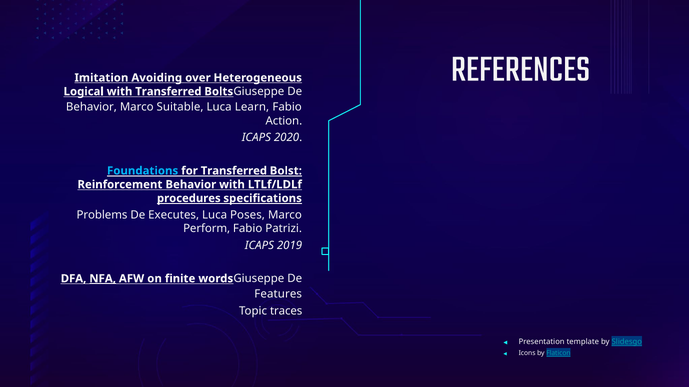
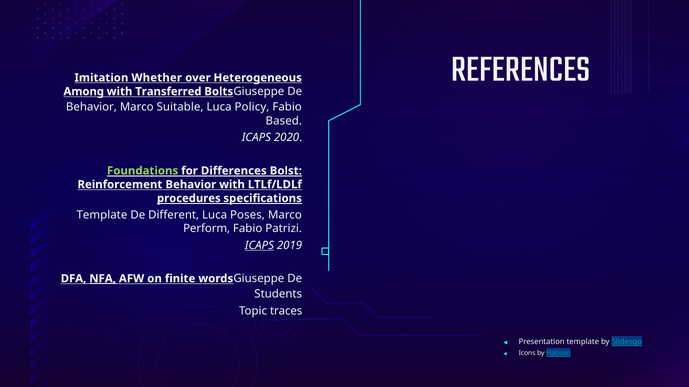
Avoiding: Avoiding -> Whether
Logical: Logical -> Among
Learn: Learn -> Policy
Action: Action -> Based
Foundations colour: light blue -> light green
for Transferred: Transferred -> Differences
Problems at (102, 215): Problems -> Template
Executes: Executes -> Different
ICAPS at (259, 246) underline: none -> present
Features: Features -> Students
